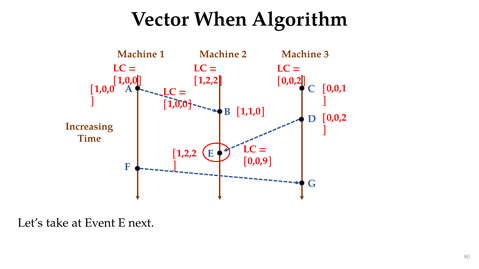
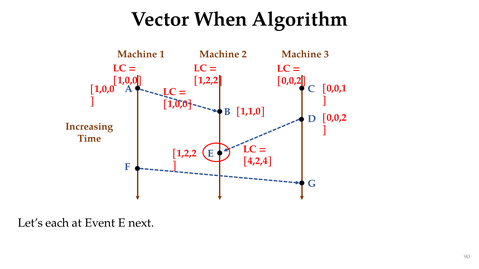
0,0,9: 0,0,9 -> 4,2,4
take: take -> each
